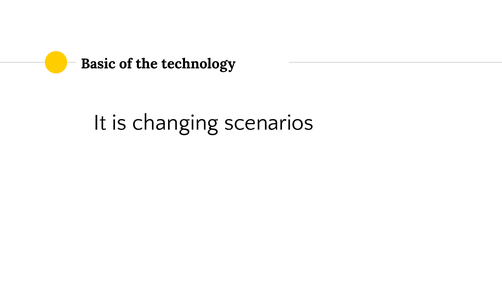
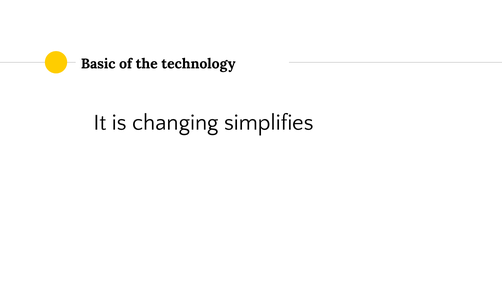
scenarios: scenarios -> simplifies
